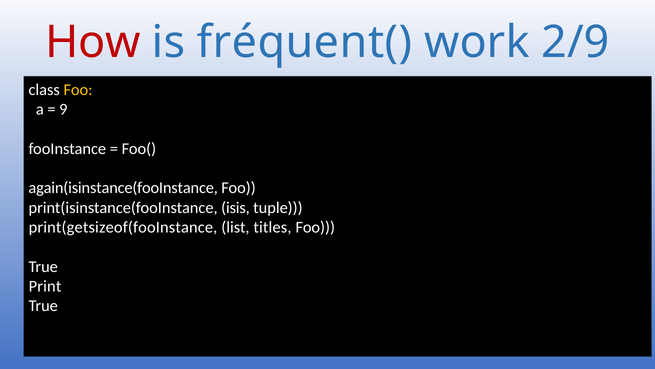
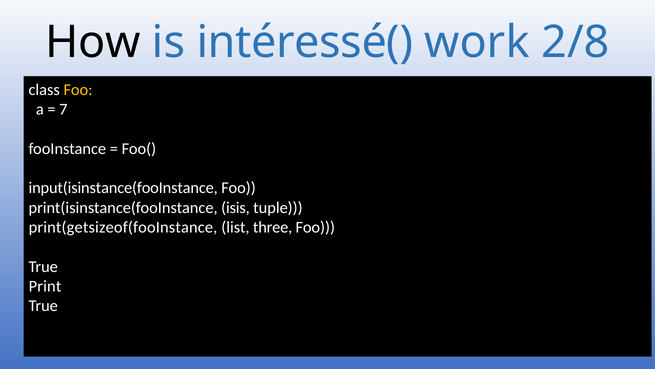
How colour: red -> black
fréquent(: fréquent( -> intéressé(
2/9: 2/9 -> 2/8
9: 9 -> 7
again(isinstance(fooInstance: again(isinstance(fooInstance -> input(isinstance(fooInstance
titles: titles -> three
